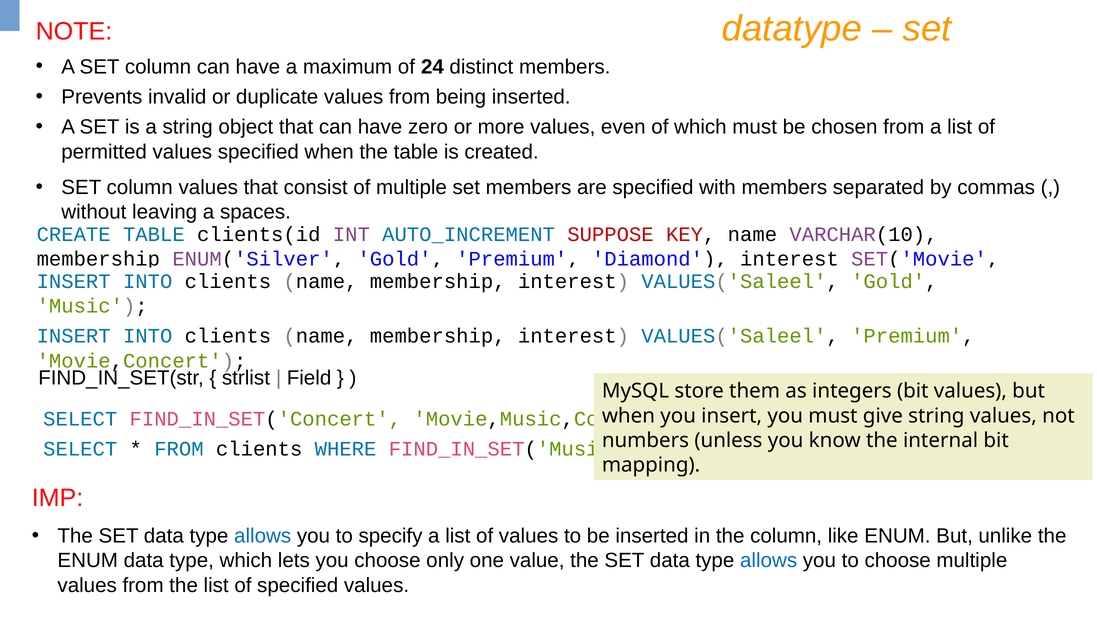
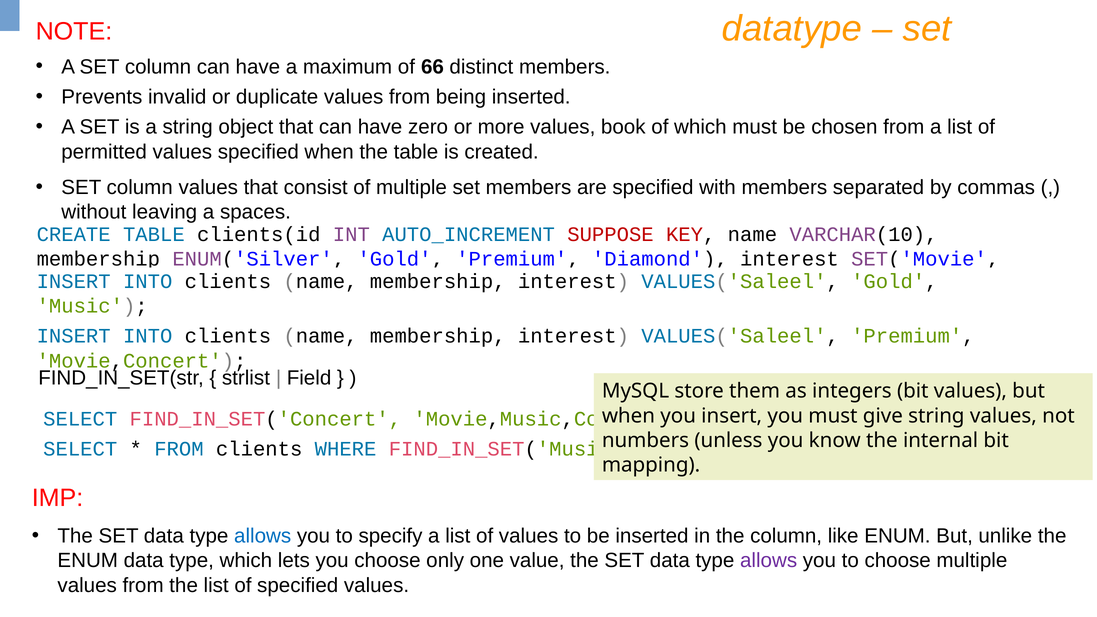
24: 24 -> 66
even: even -> book
allows at (769, 561) colour: blue -> purple
